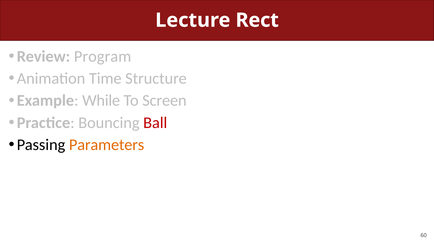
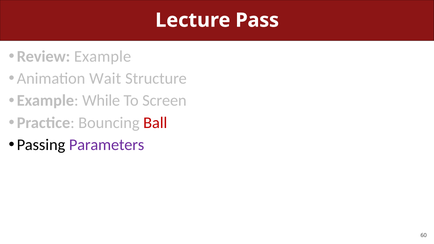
Rect: Rect -> Pass
Review Program: Program -> Example
Time: Time -> Wait
Parameters colour: orange -> purple
